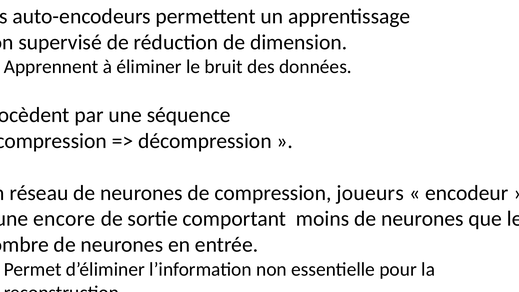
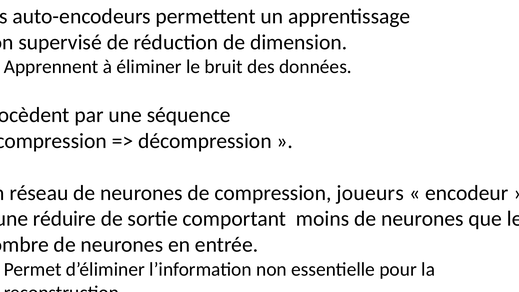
encore: encore -> réduire
